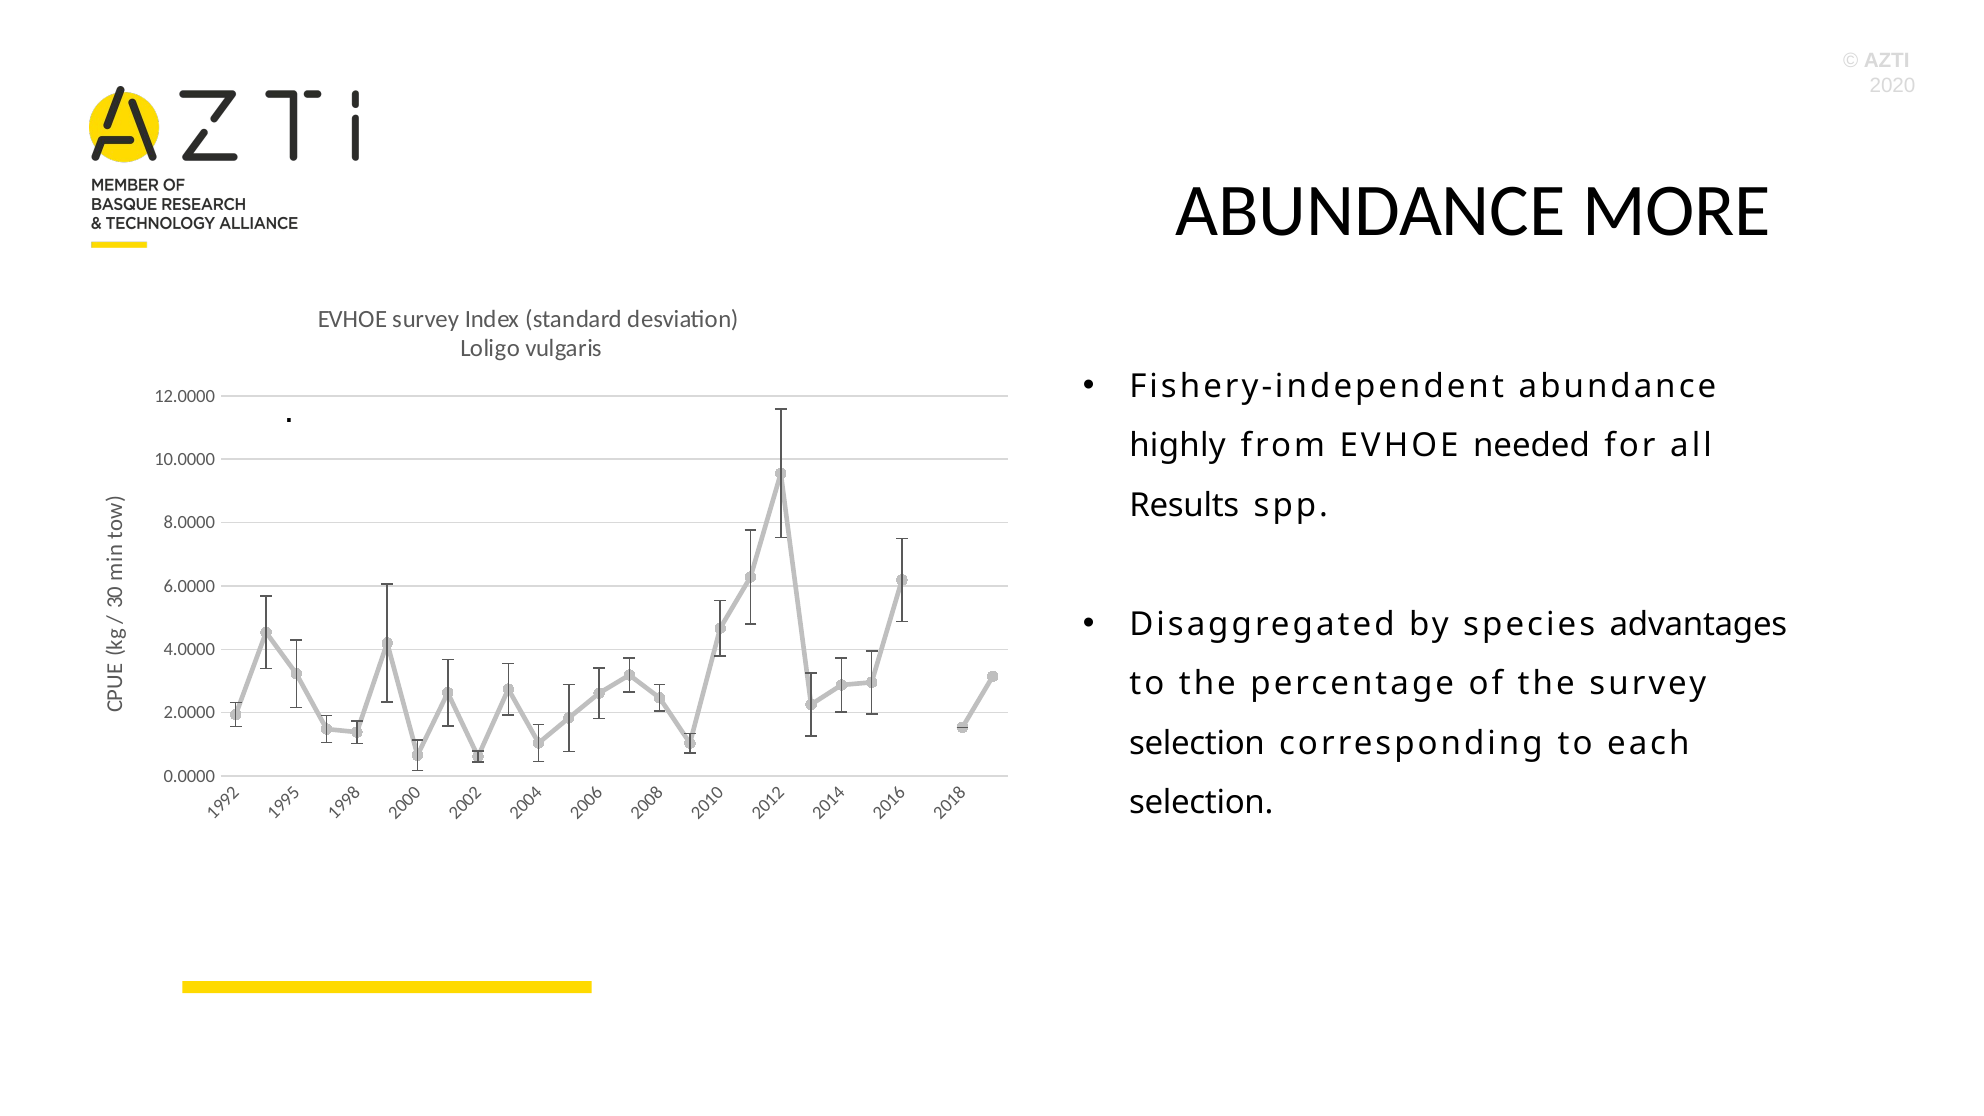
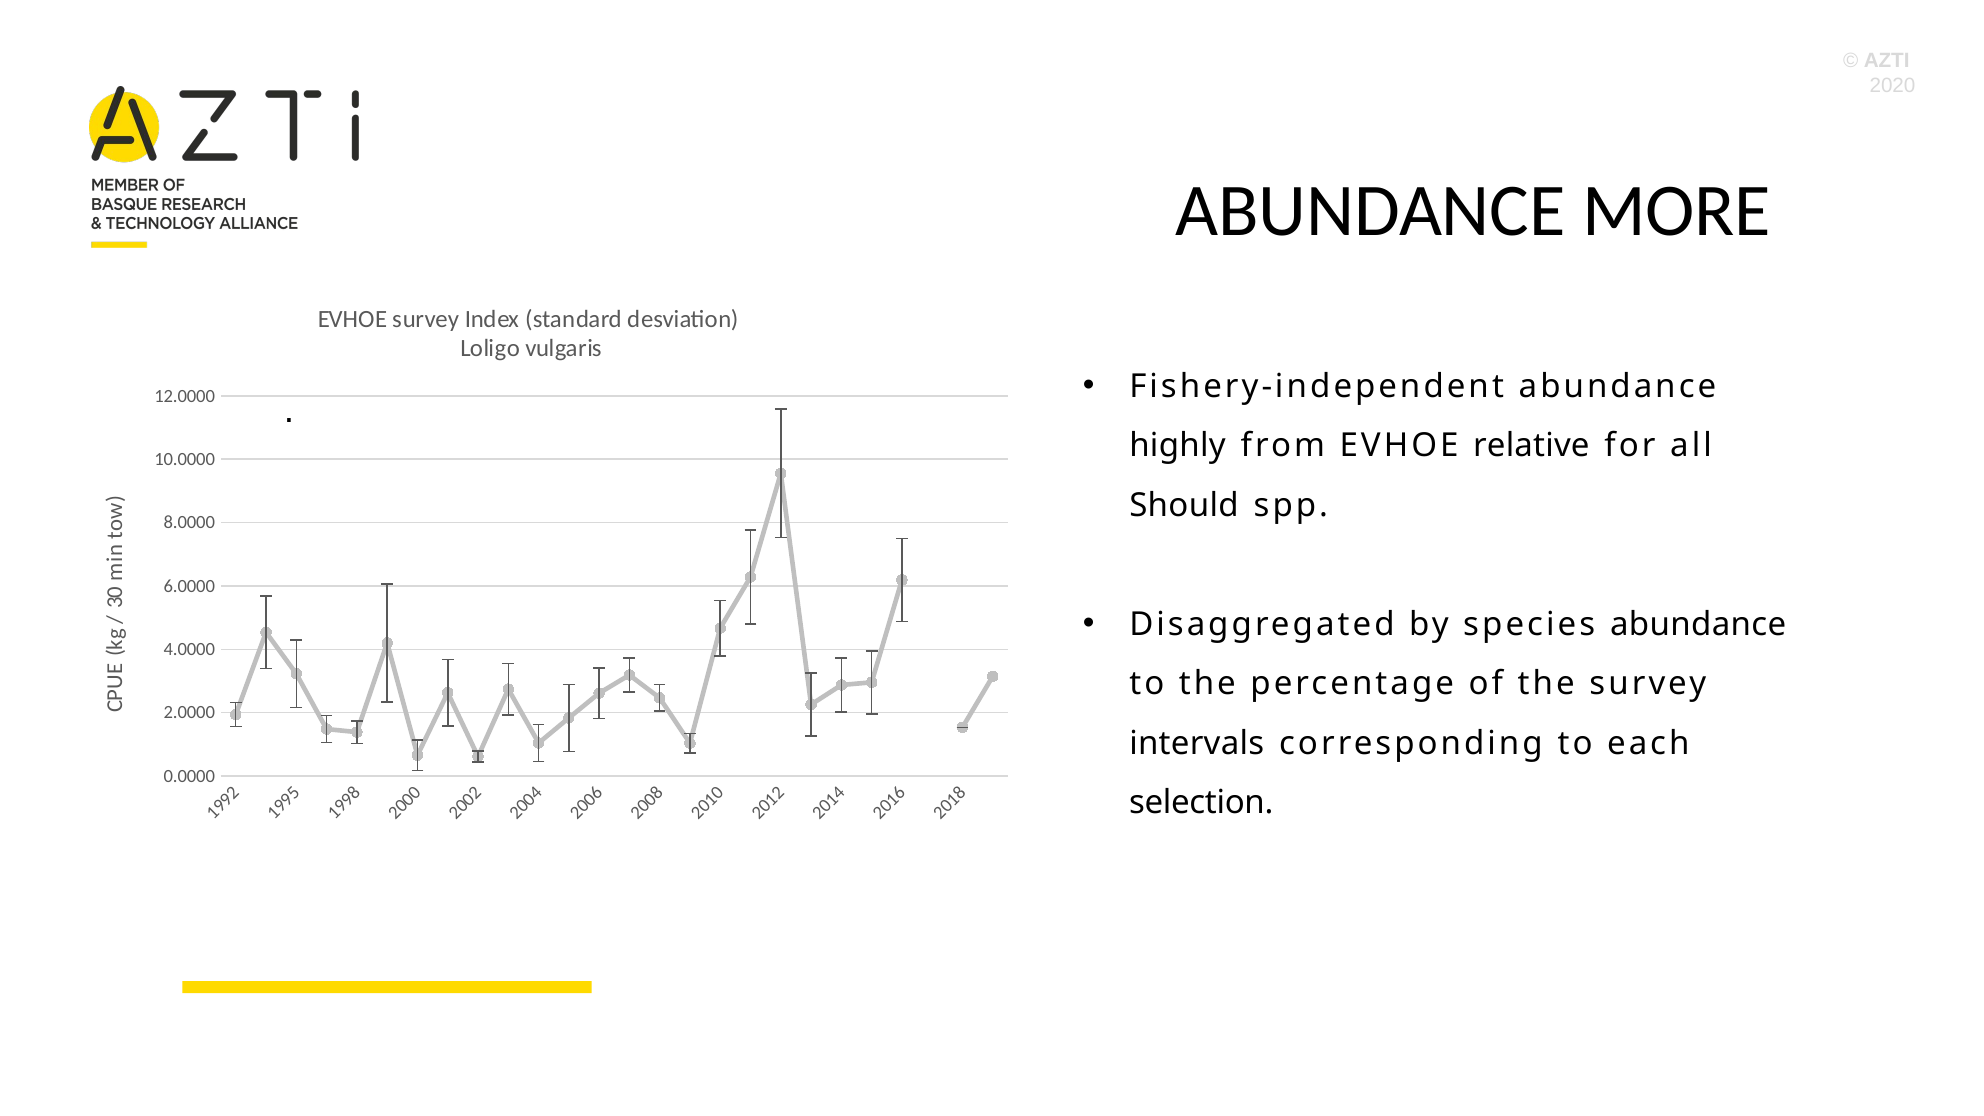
needed: needed -> relative
Results: Results -> Should
species advantages: advantages -> abundance
selection at (1197, 743): selection -> intervals
